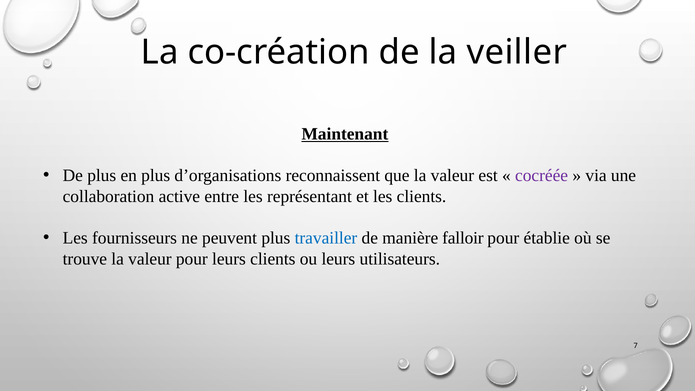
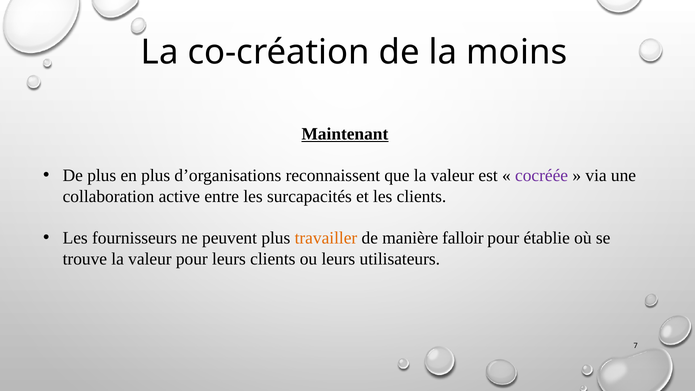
veiller: veiller -> moins
représentant: représentant -> surcapacités
travailler colour: blue -> orange
